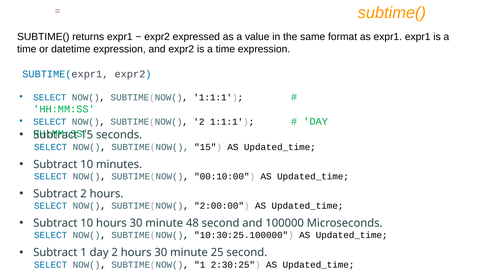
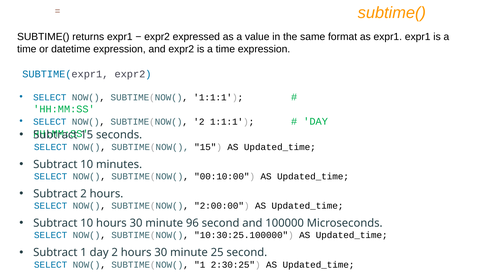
48: 48 -> 96
